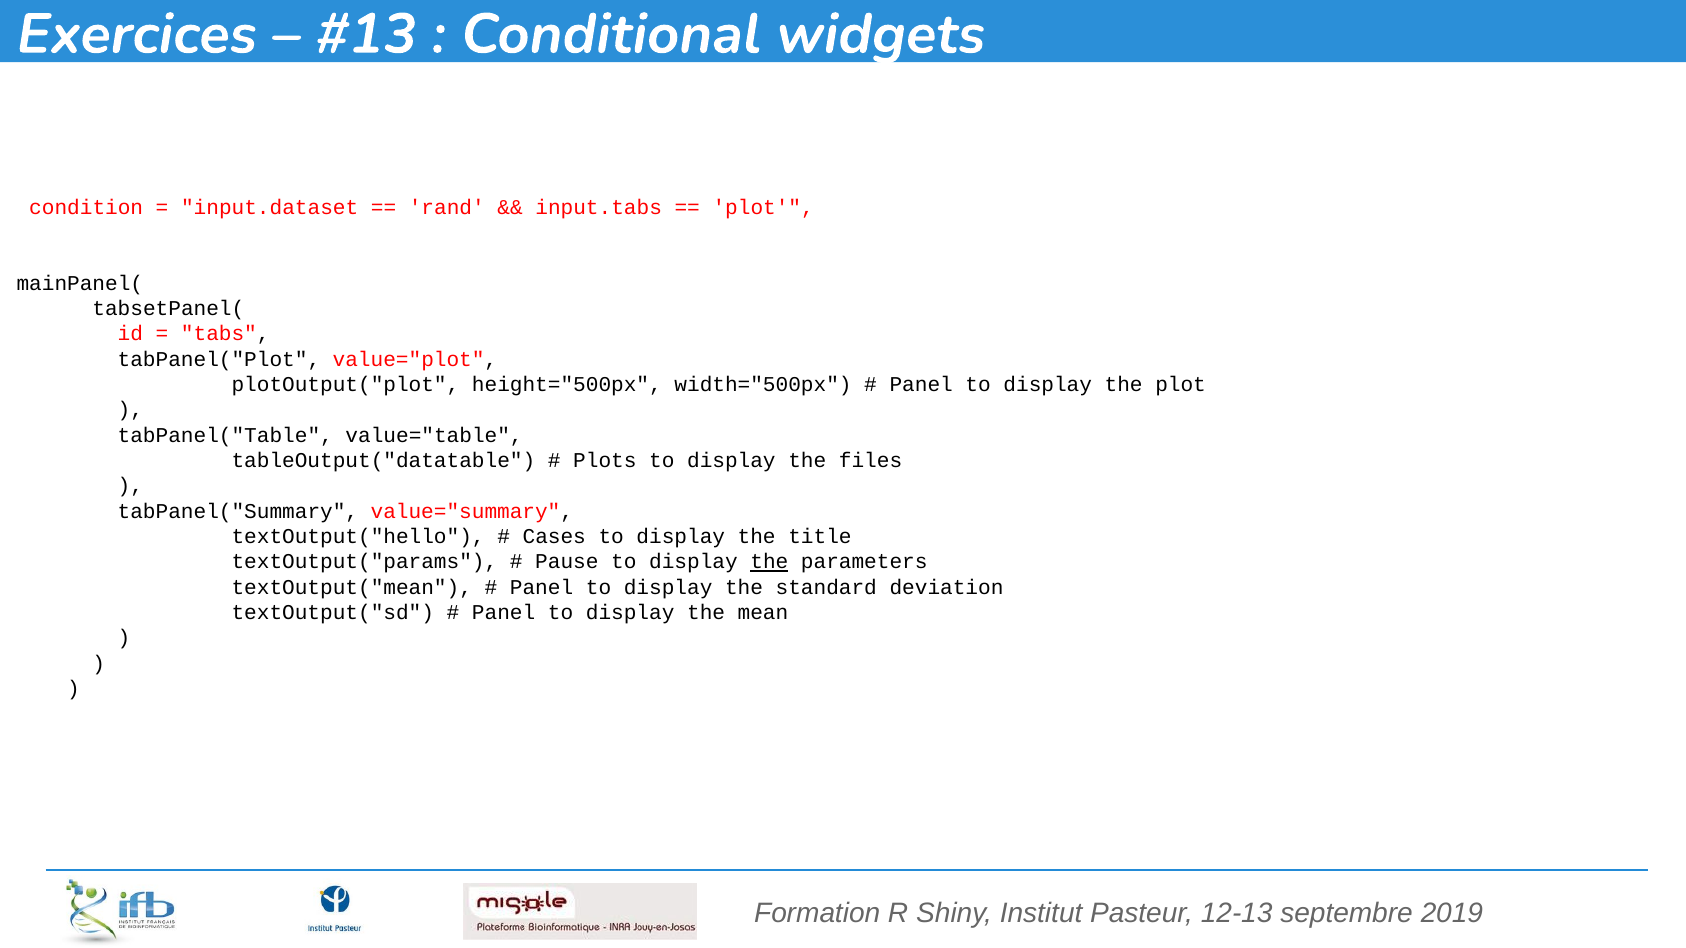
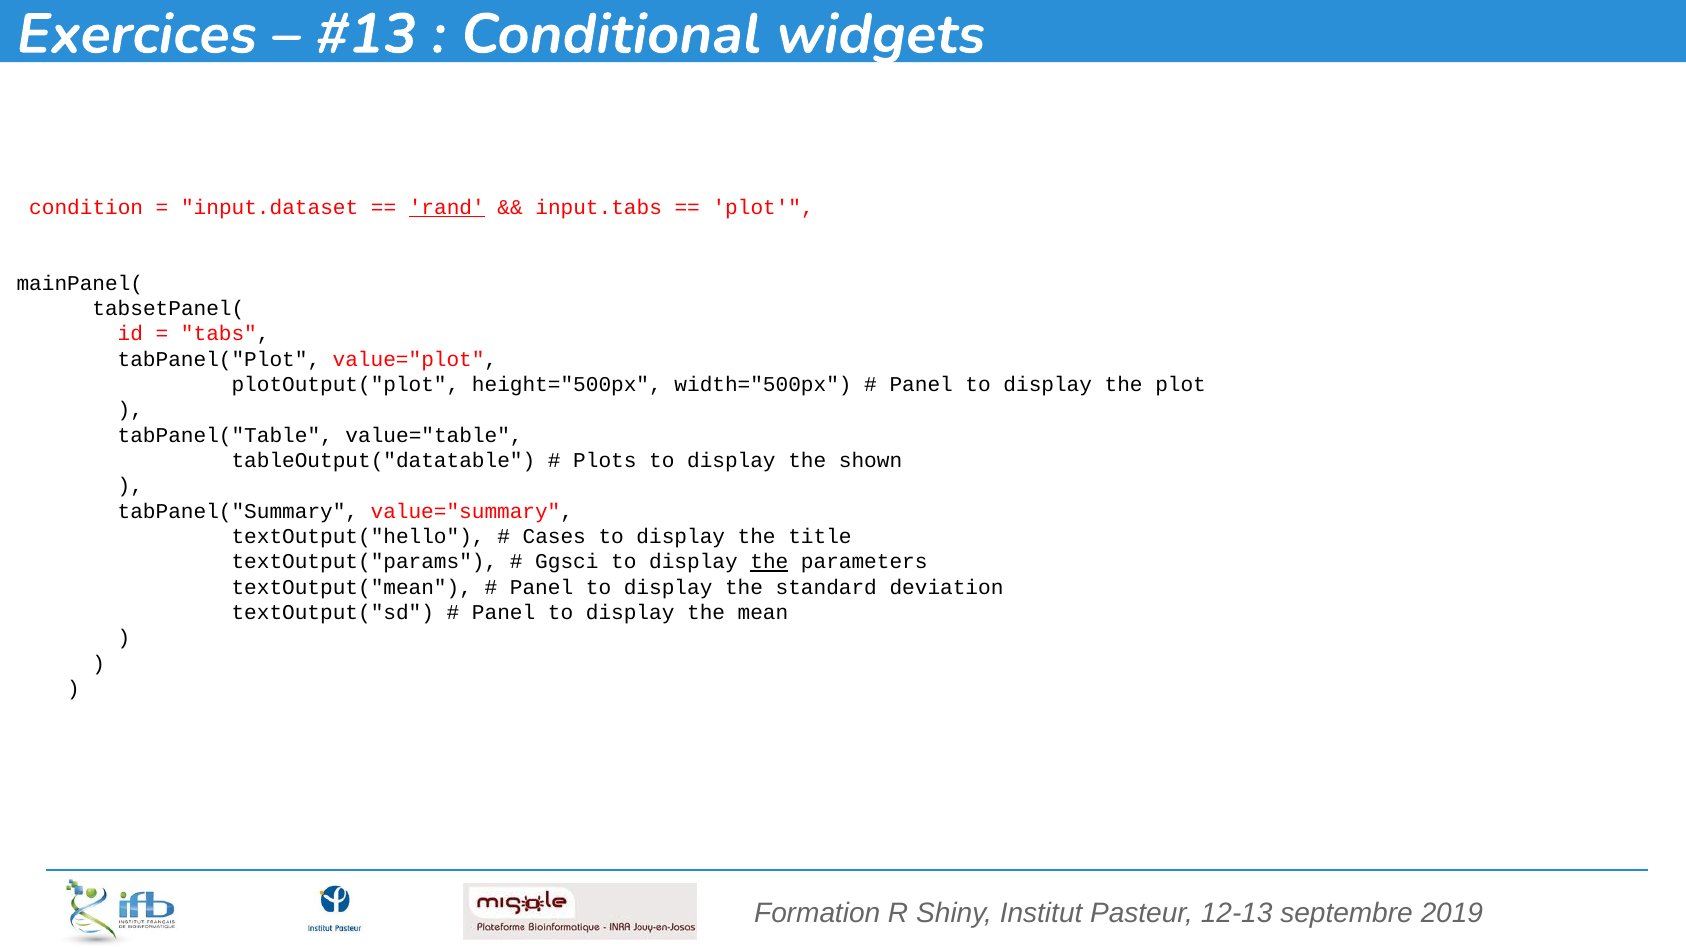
rand underline: none -> present
files: files -> shown
Pause: Pause -> Ggsci
